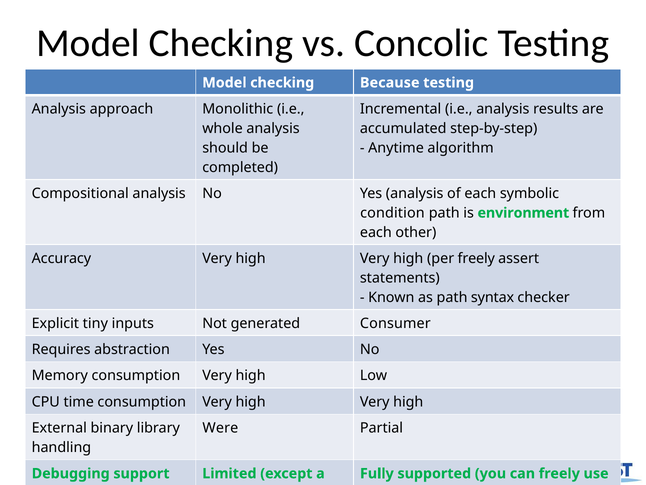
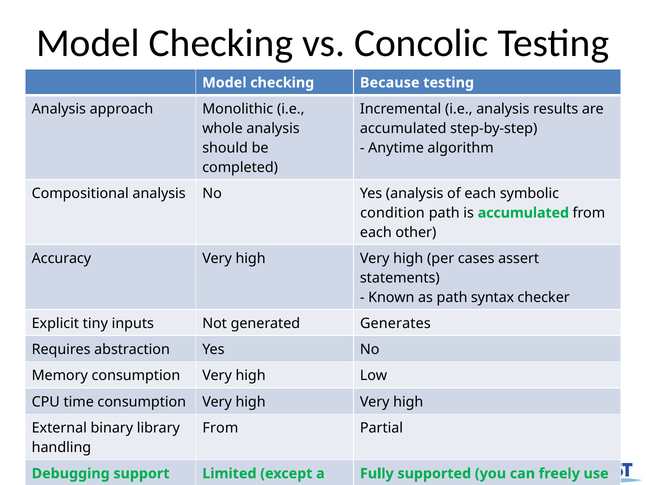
is environment: environment -> accumulated
per freely: freely -> cases
Consumer: Consumer -> Generates
Were at (220, 428): Were -> From
